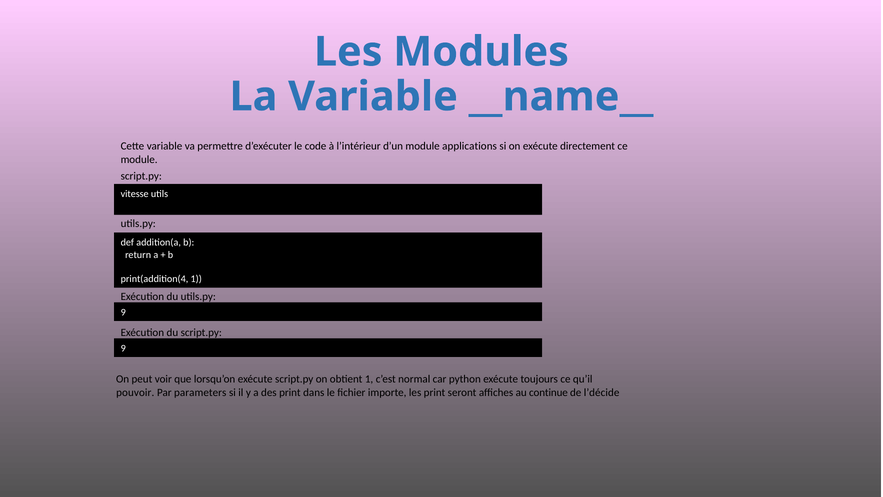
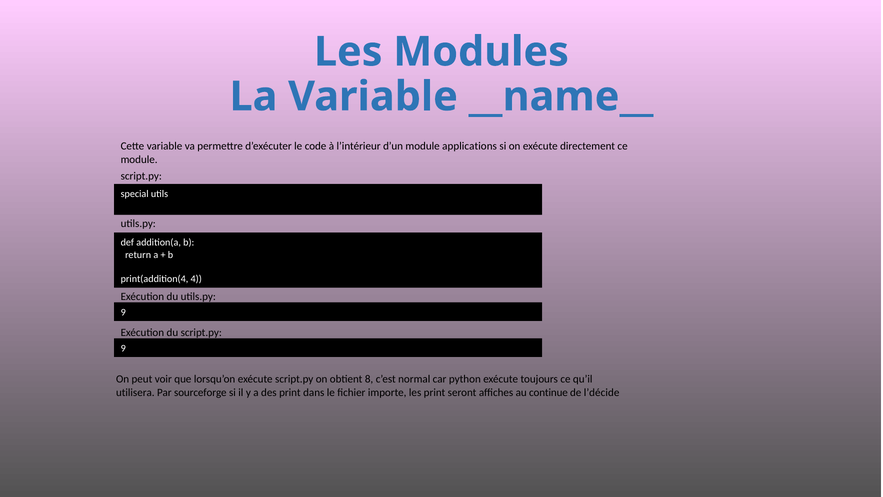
vitesse: vitesse -> special
print(addition(4 1: 1 -> 4
obtient 1: 1 -> 8
pouvoir: pouvoir -> utilisera
parameters: parameters -> sourceforge
